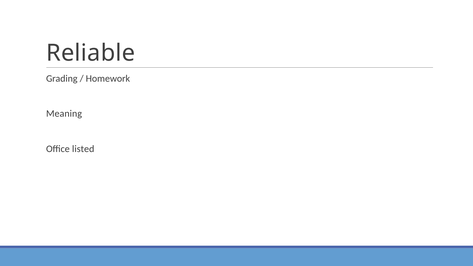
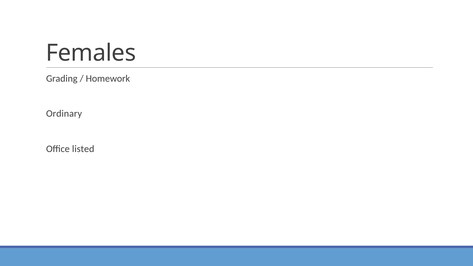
Reliable: Reliable -> Females
Meaning: Meaning -> Ordinary
